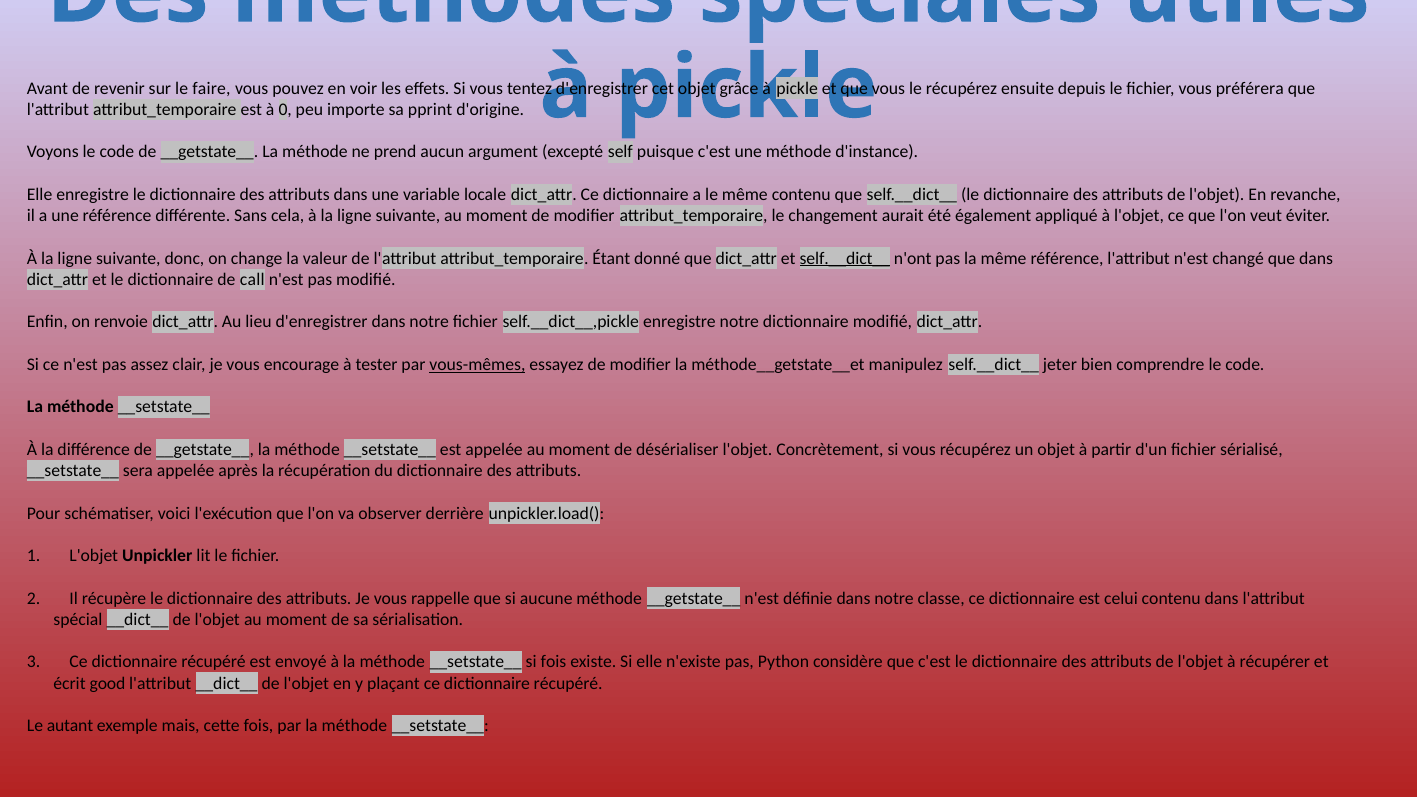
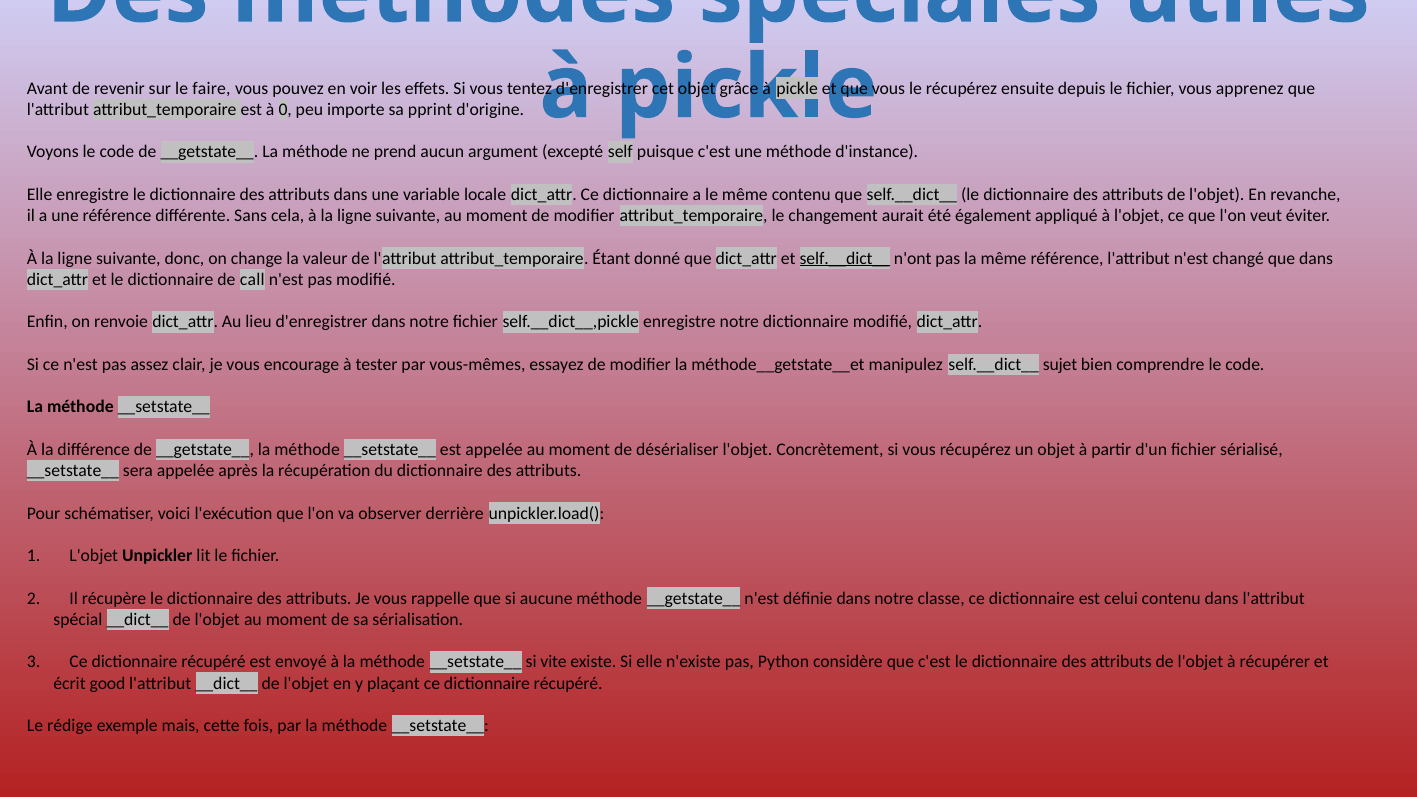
préférera: préférera -> apprenez
vous-mêmes underline: present -> none
jeter: jeter -> sujet
si fois: fois -> vite
autant: autant -> rédige
